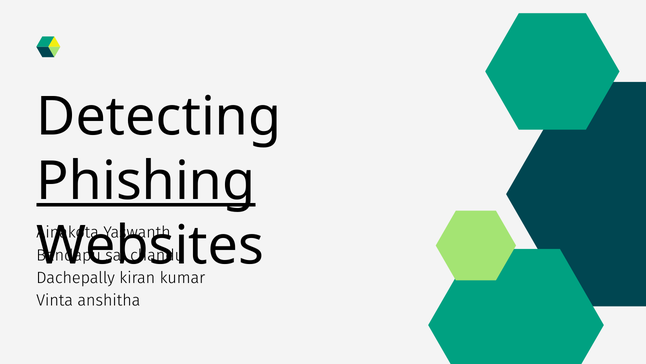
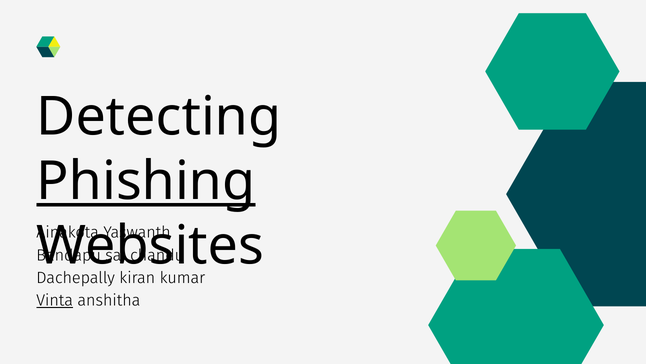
Vinta underline: none -> present
